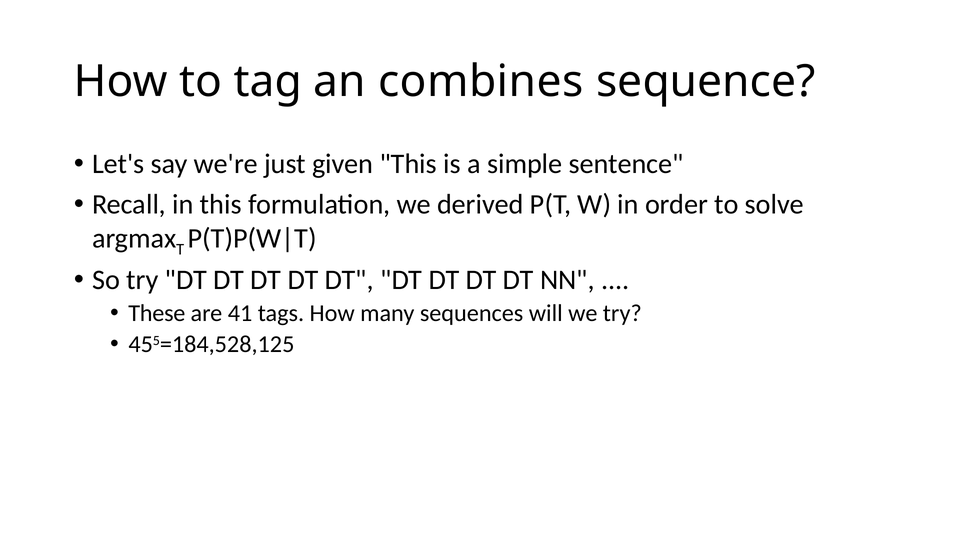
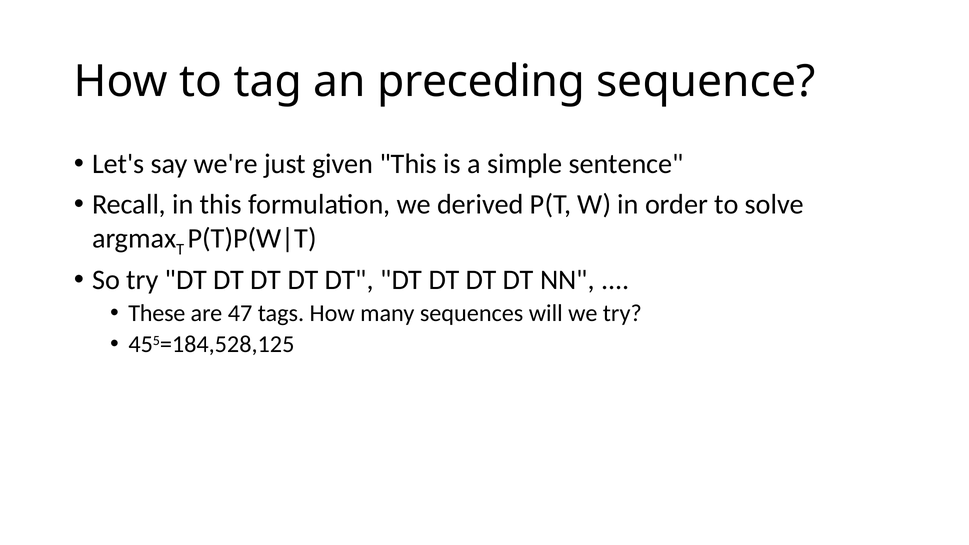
combines: combines -> preceding
41: 41 -> 47
